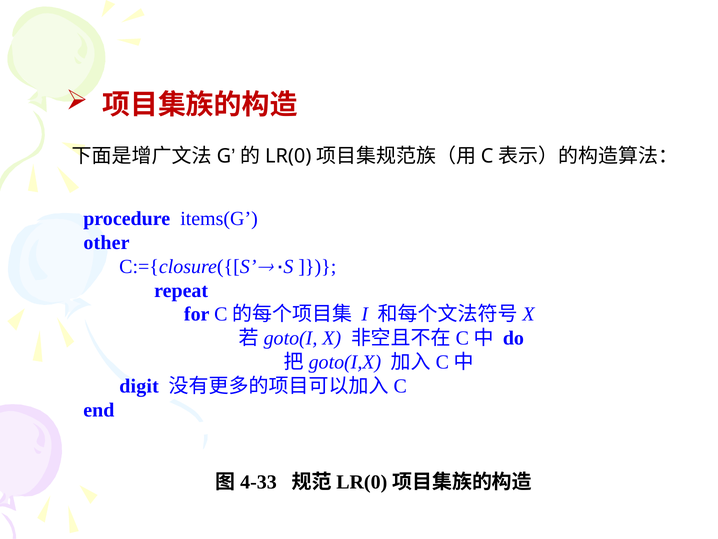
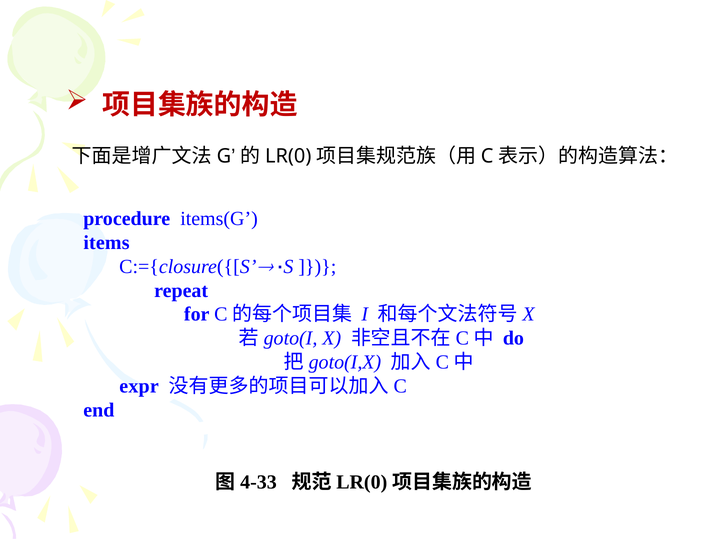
other: other -> items
digit: digit -> expr
